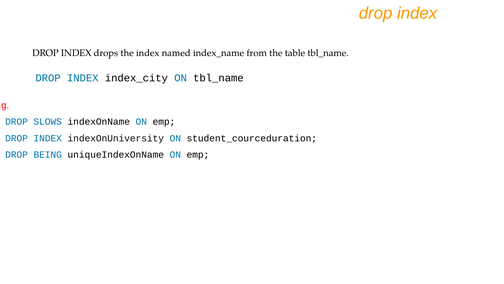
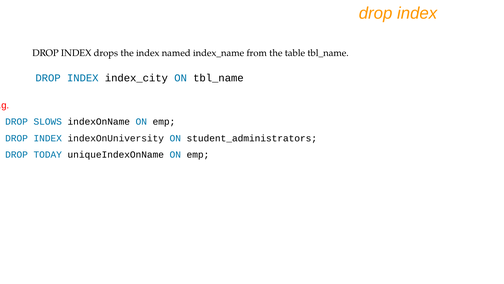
student_courceduration: student_courceduration -> student_administrators
BEING: BEING -> TODAY
